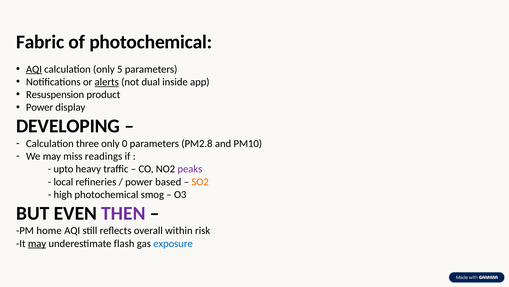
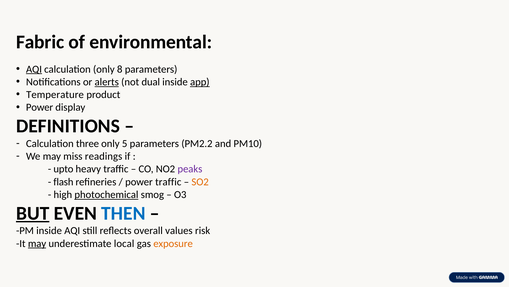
of photochemical: photochemical -> environmental
5: 5 -> 8
app underline: none -> present
Resuspension: Resuspension -> Temperature
DEVELOPING: DEVELOPING -> DEFINITIONS
0: 0 -> 5
PM2.8: PM2.8 -> PM2.2
local: local -> flash
power based: based -> traffic
photochemical at (106, 194) underline: none -> present
BUT underline: none -> present
THEN colour: purple -> blue
PM home: home -> inside
within: within -> values
flash: flash -> local
exposure colour: blue -> orange
